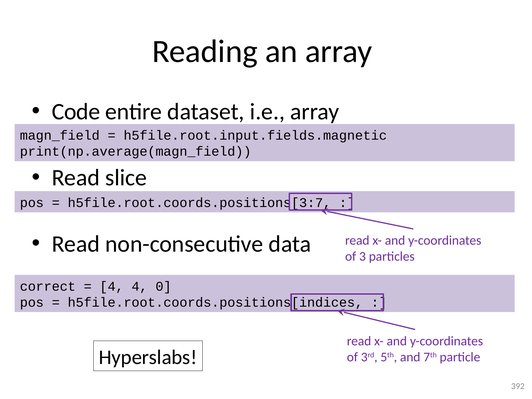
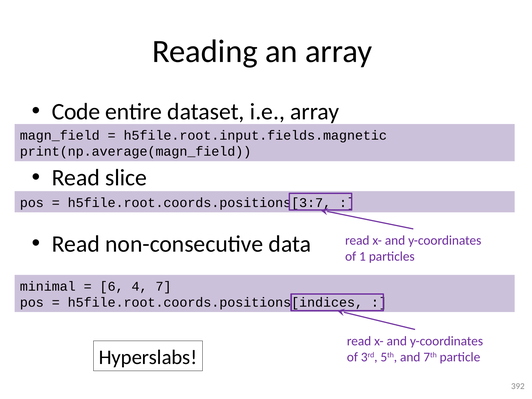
3: 3 -> 1
correct: correct -> minimal
4 at (112, 286): 4 -> 6
0: 0 -> 7
